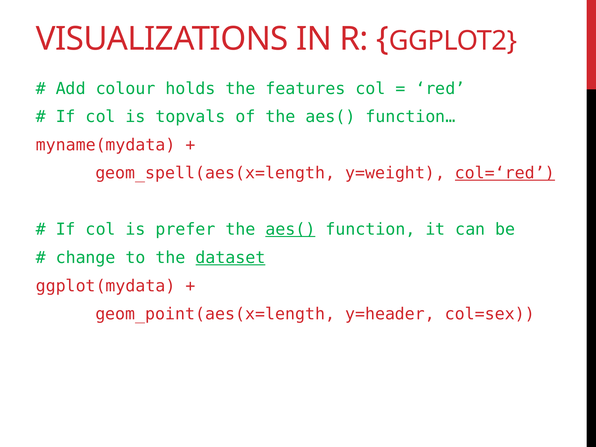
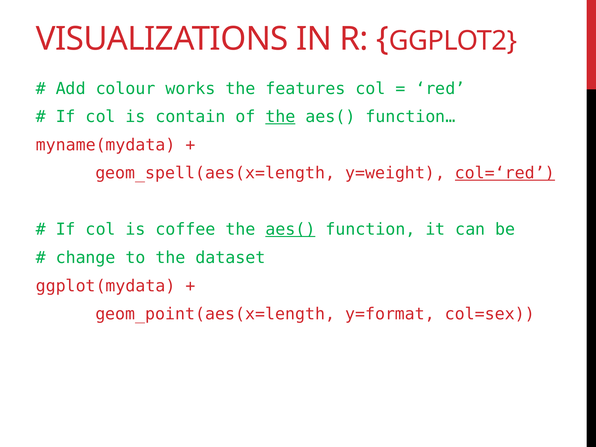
holds: holds -> works
topvals: topvals -> contain
the at (280, 117) underline: none -> present
prefer: prefer -> coffee
dataset underline: present -> none
y=header: y=header -> y=format
